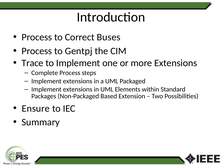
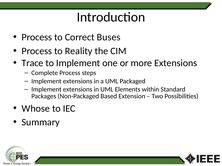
Gentpj: Gentpj -> Reality
Ensure: Ensure -> Whose
